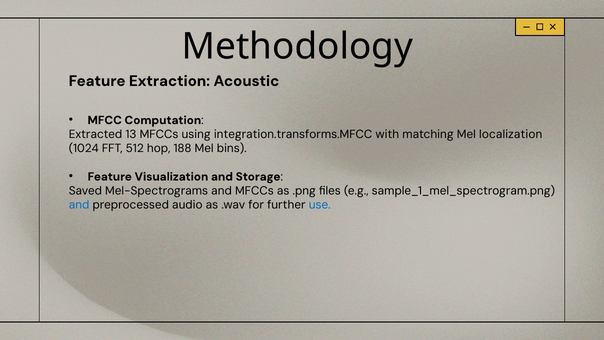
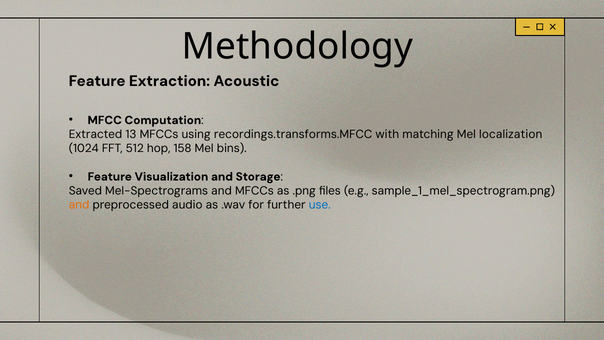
integration.transforms.MFCC: integration.transforms.MFCC -> recordings.transforms.MFCC
188: 188 -> 158
and at (79, 205) colour: blue -> orange
